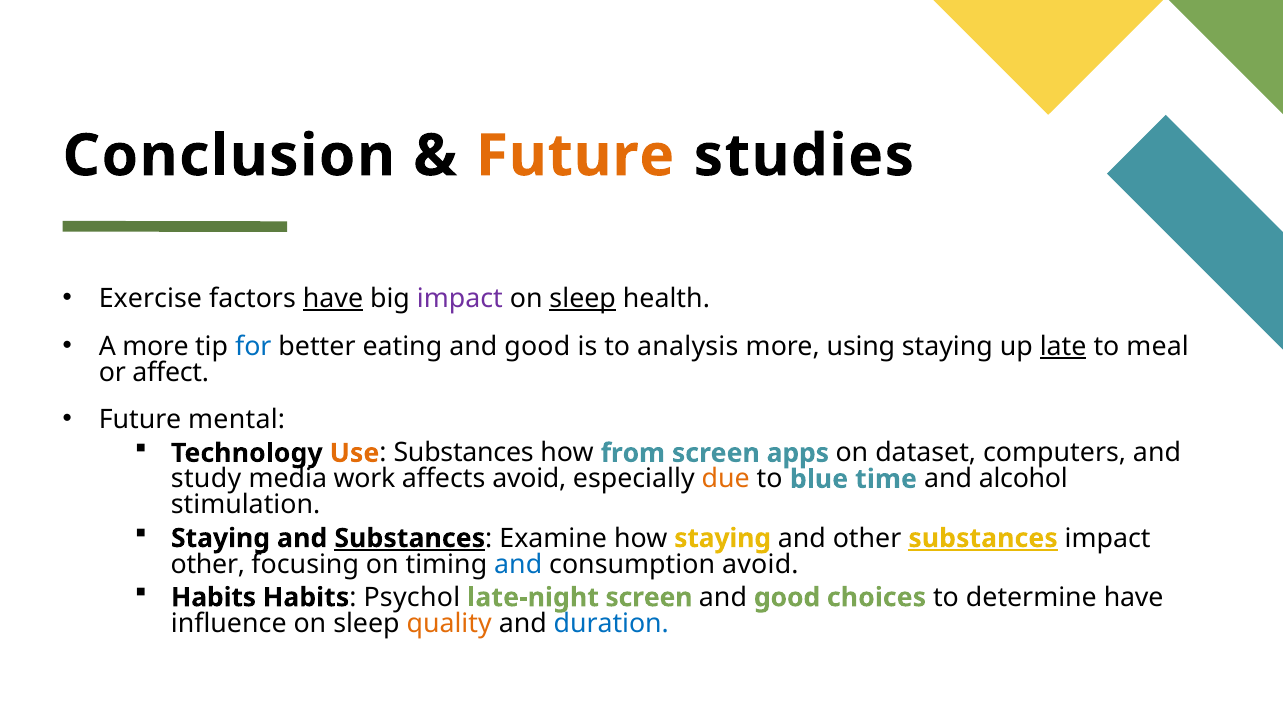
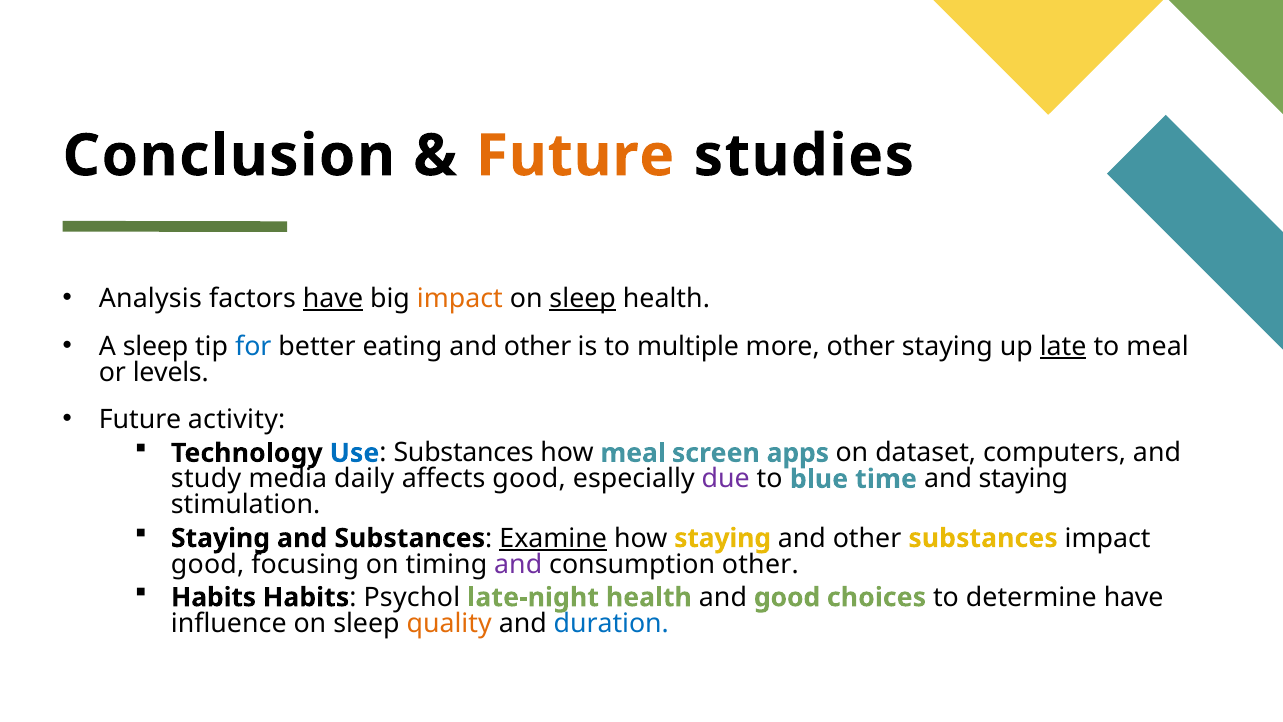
Exercise: Exercise -> Analysis
impact at (460, 298) colour: purple -> orange
A more: more -> sleep
good at (537, 346): good -> other
analysis: analysis -> multiple
more using: using -> other
affect: affect -> levels
mental: mental -> activity
Use colour: orange -> blue
how from: from -> meal
work: work -> daily
affects avoid: avoid -> good
due colour: orange -> purple
and alcohol: alcohol -> staying
Substances at (410, 538) underline: present -> none
Examine underline: none -> present
substances at (983, 538) underline: present -> none
other at (208, 564): other -> good
and at (518, 564) colour: blue -> purple
consumption avoid: avoid -> other
late-night screen: screen -> health
